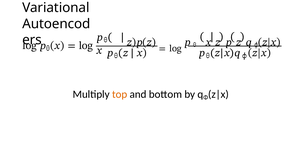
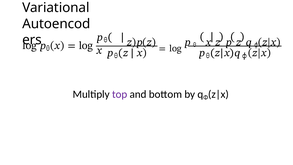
top colour: orange -> purple
